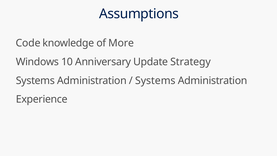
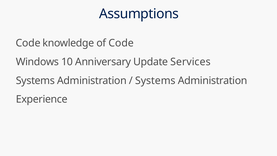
of More: More -> Code
Strategy: Strategy -> Services
